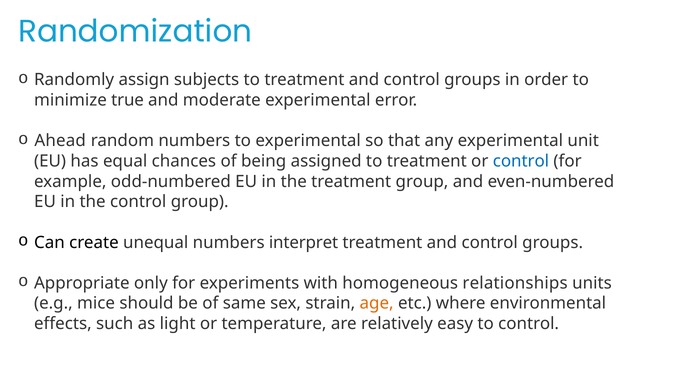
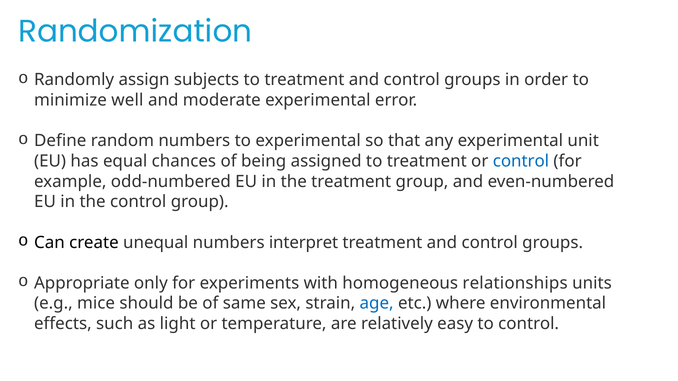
true: true -> well
Ahead: Ahead -> Define
age colour: orange -> blue
